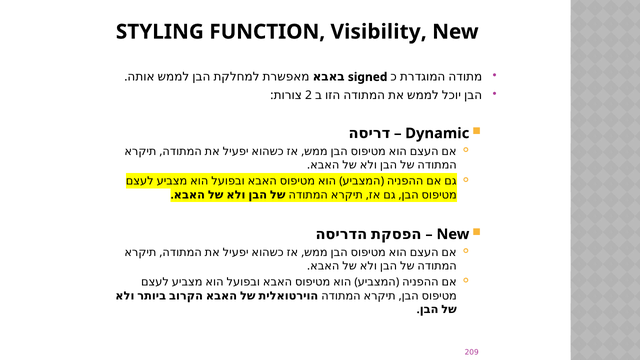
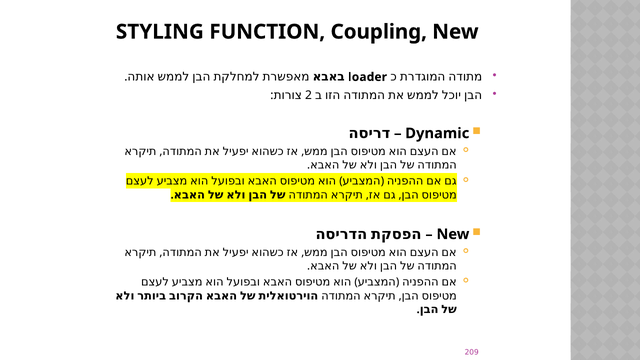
Visibility: Visibility -> Coupling
signed: signed -> loader
